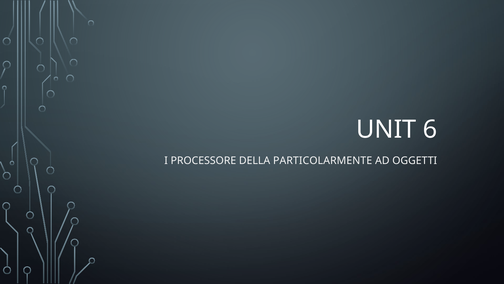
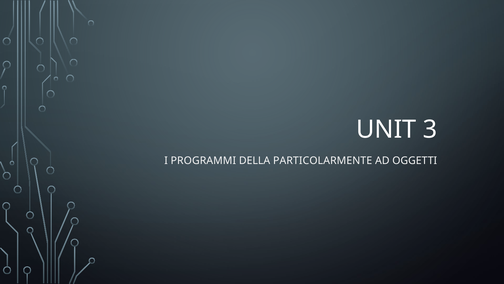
6: 6 -> 3
PROCESSORE: PROCESSORE -> PROGRAMMI
